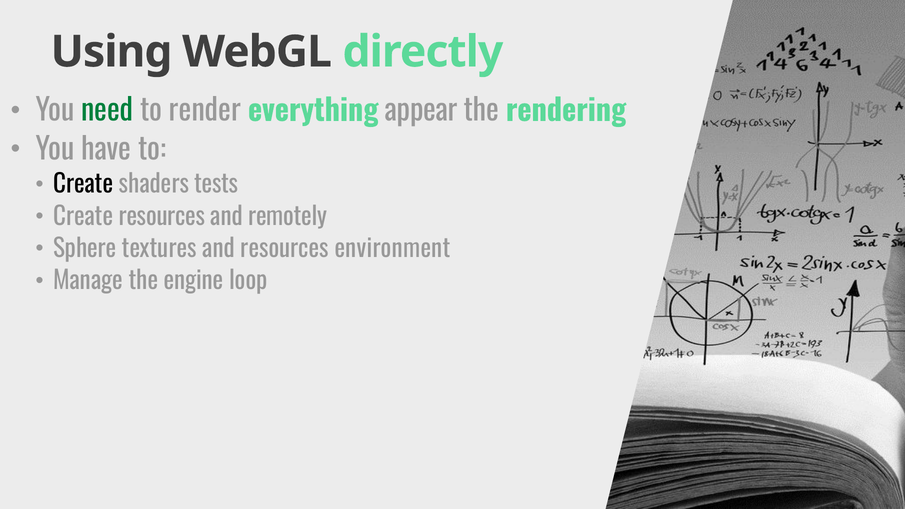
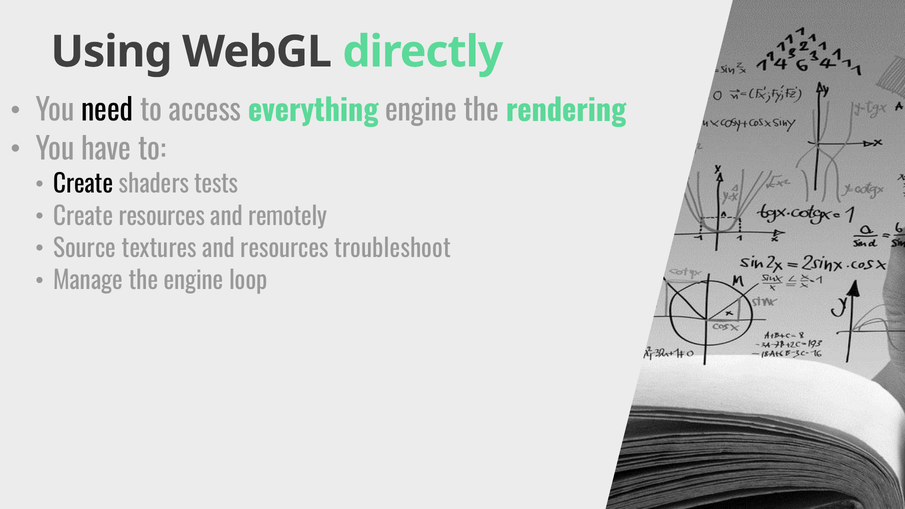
need colour: green -> black
render: render -> access
everything appear: appear -> engine
Sphere: Sphere -> Source
environment: environment -> troubleshoot
